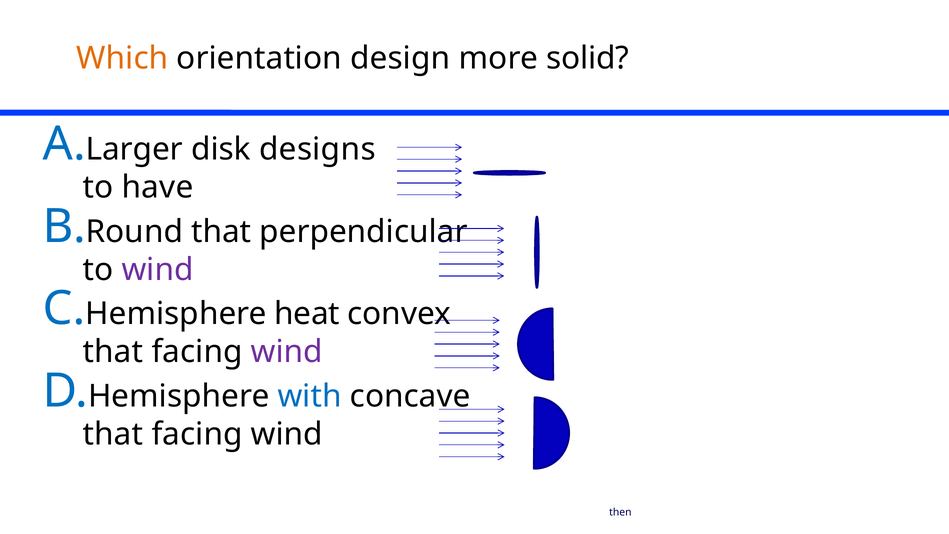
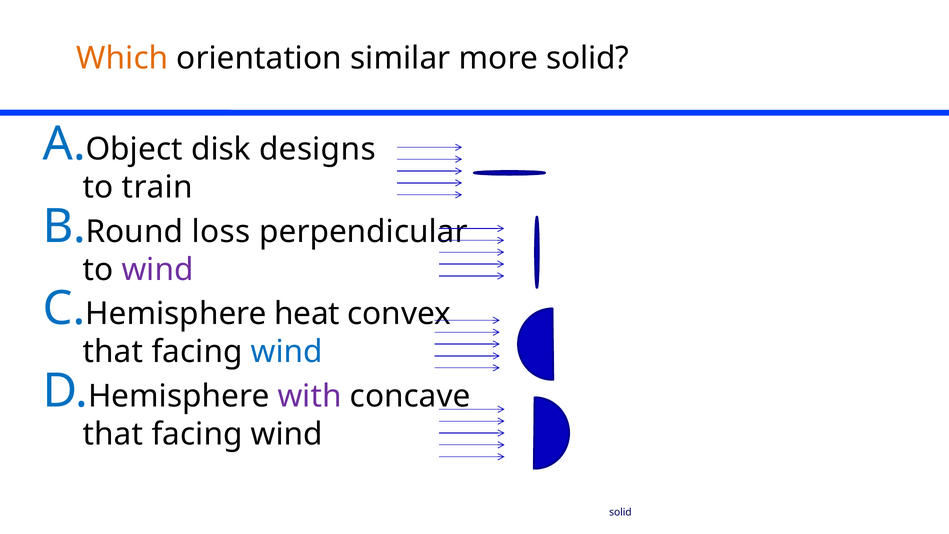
design: design -> similar
Larger: Larger -> Object
have: have -> train
Round that: that -> loss
wind at (287, 352) colour: purple -> blue
with colour: blue -> purple
then at (620, 512): then -> solid
